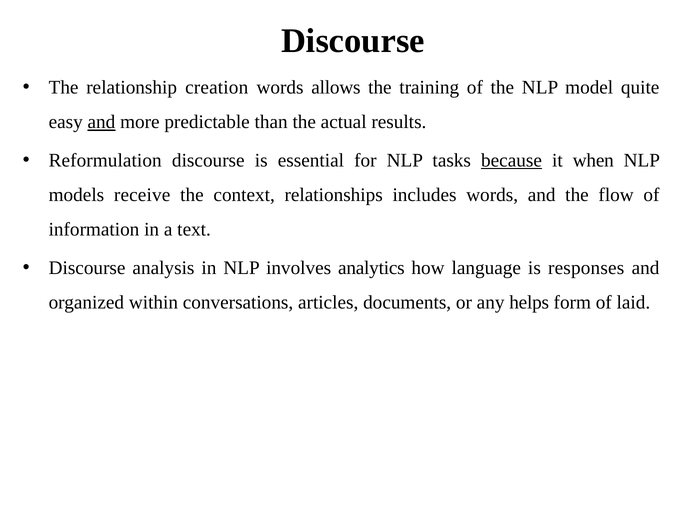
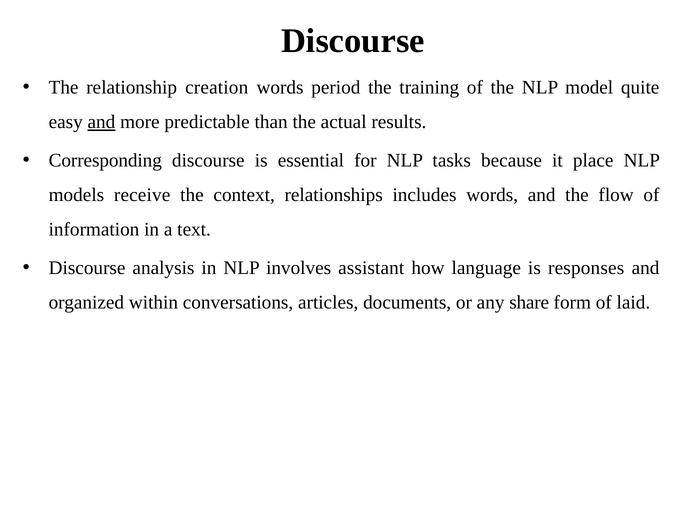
allows: allows -> period
Reformulation: Reformulation -> Corresponding
because underline: present -> none
when: when -> place
analytics: analytics -> assistant
helps: helps -> share
